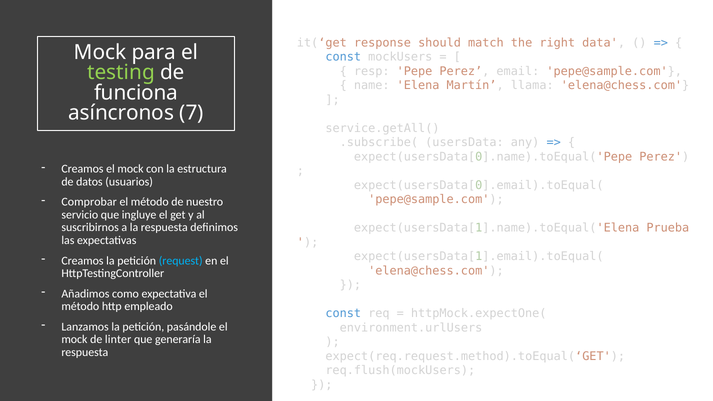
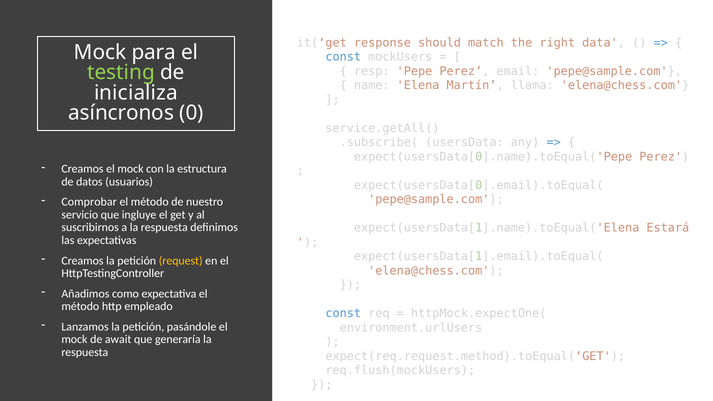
funciona: funciona -> inicializa
7: 7 -> 0
Prueba: Prueba -> Estará
request colour: light blue -> yellow
linter: linter -> await
